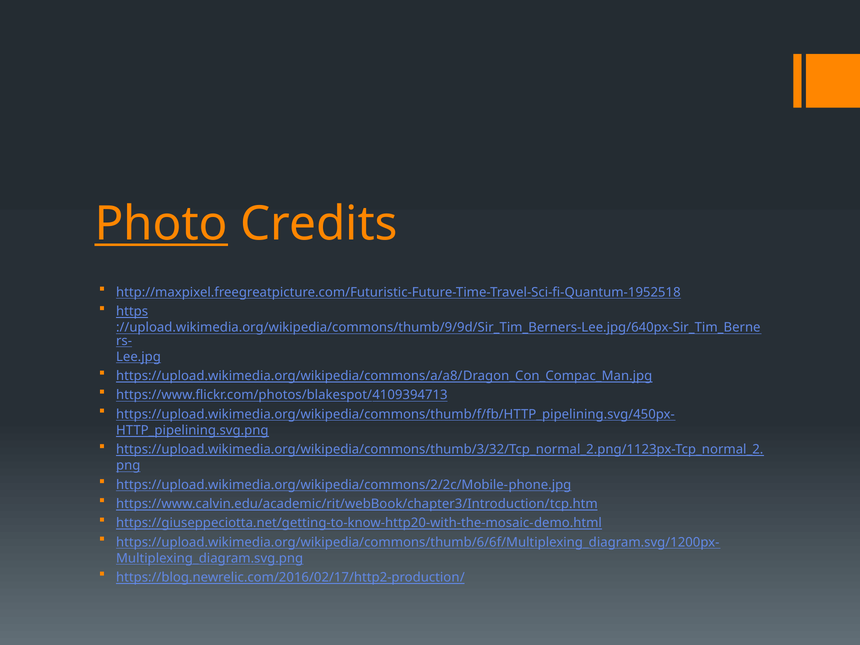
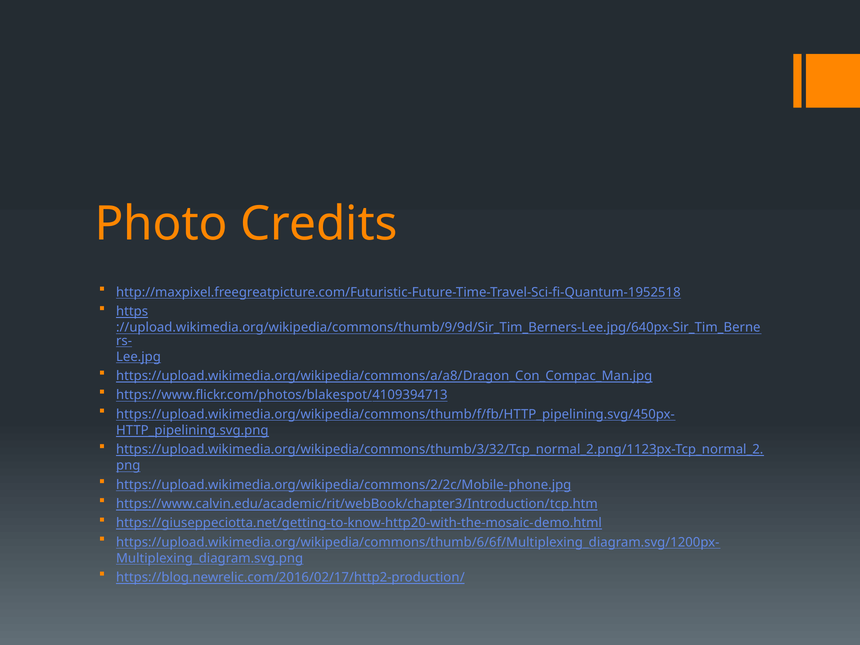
Photo underline: present -> none
